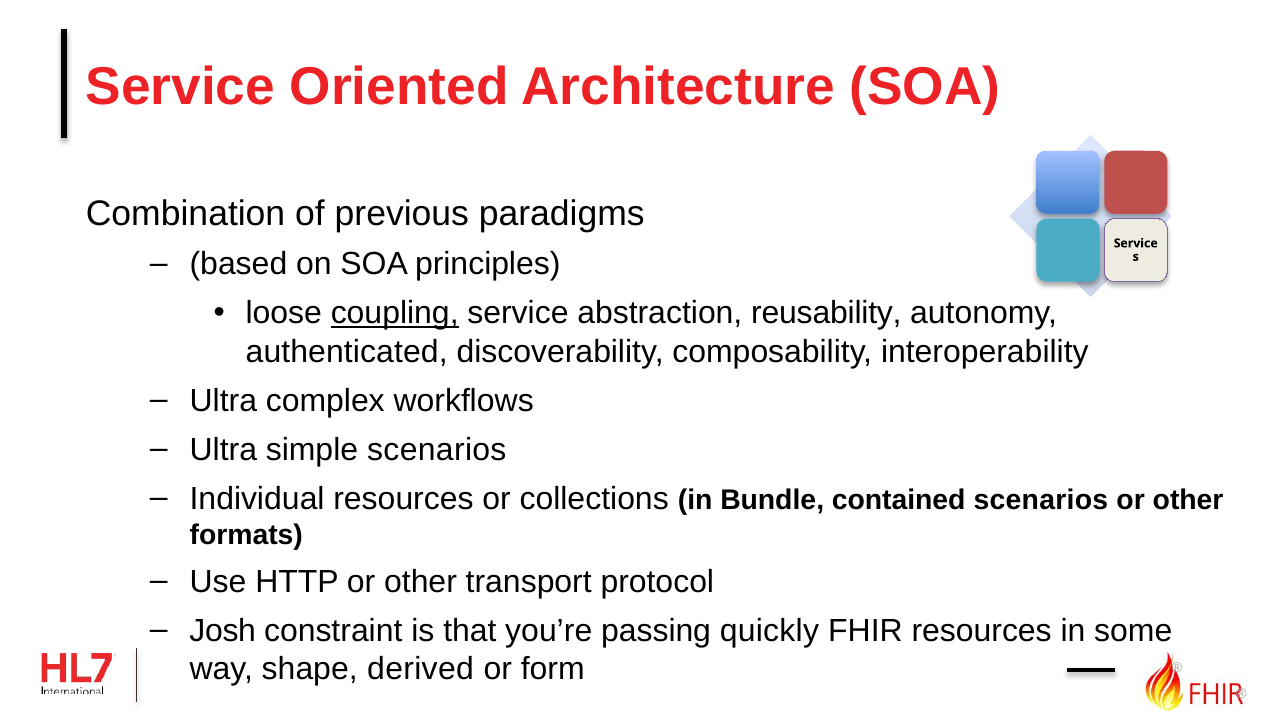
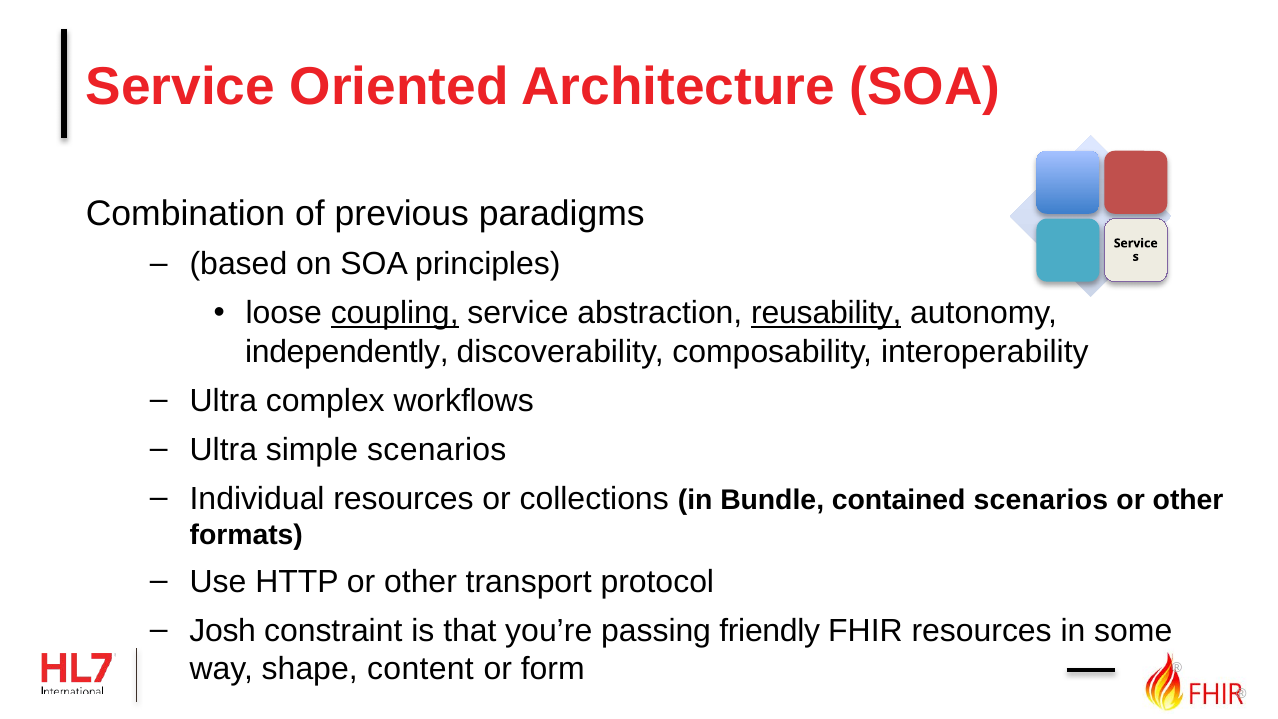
reusability underline: none -> present
authenticated: authenticated -> independently
quickly: quickly -> friendly
derived: derived -> content
